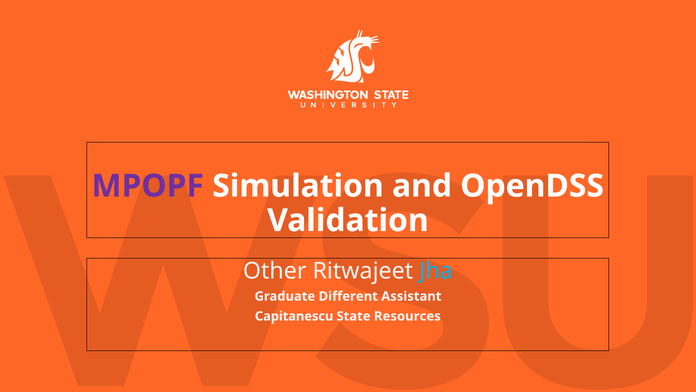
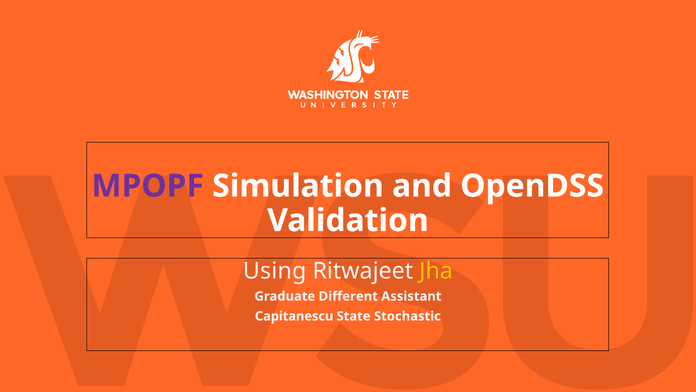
Other: Other -> Using
Jha colour: light blue -> yellow
Resources: Resources -> Stochastic
